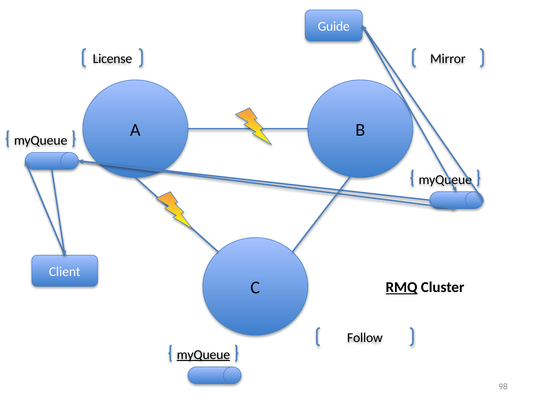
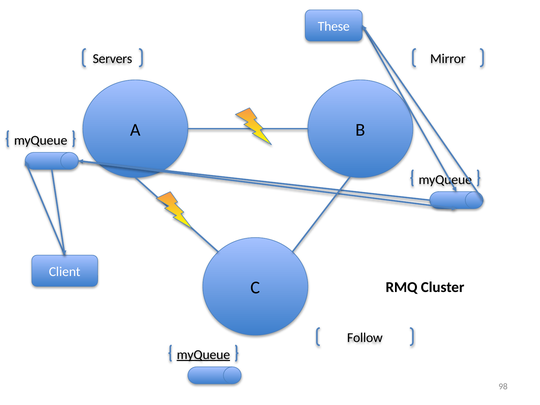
Guide: Guide -> These
License: License -> Servers
RMQ underline: present -> none
